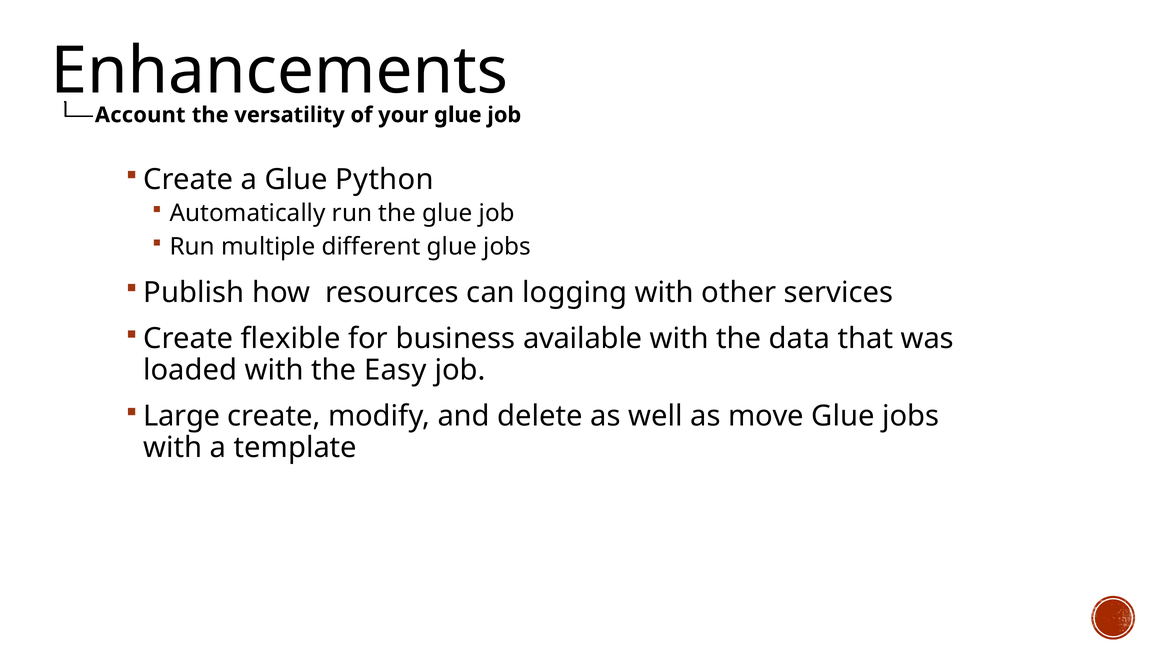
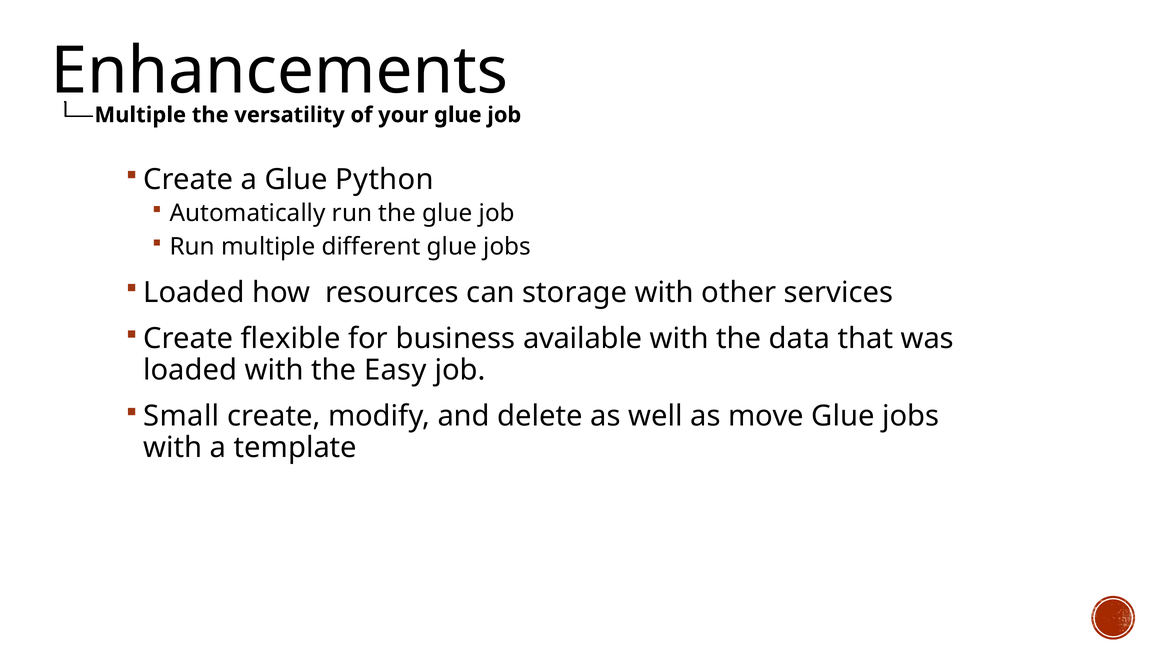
Account at (140, 115): Account -> Multiple
Publish at (194, 293): Publish -> Loaded
logging: logging -> storage
Large: Large -> Small
